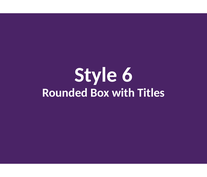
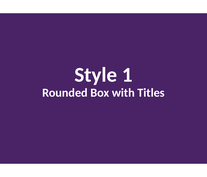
6: 6 -> 1
